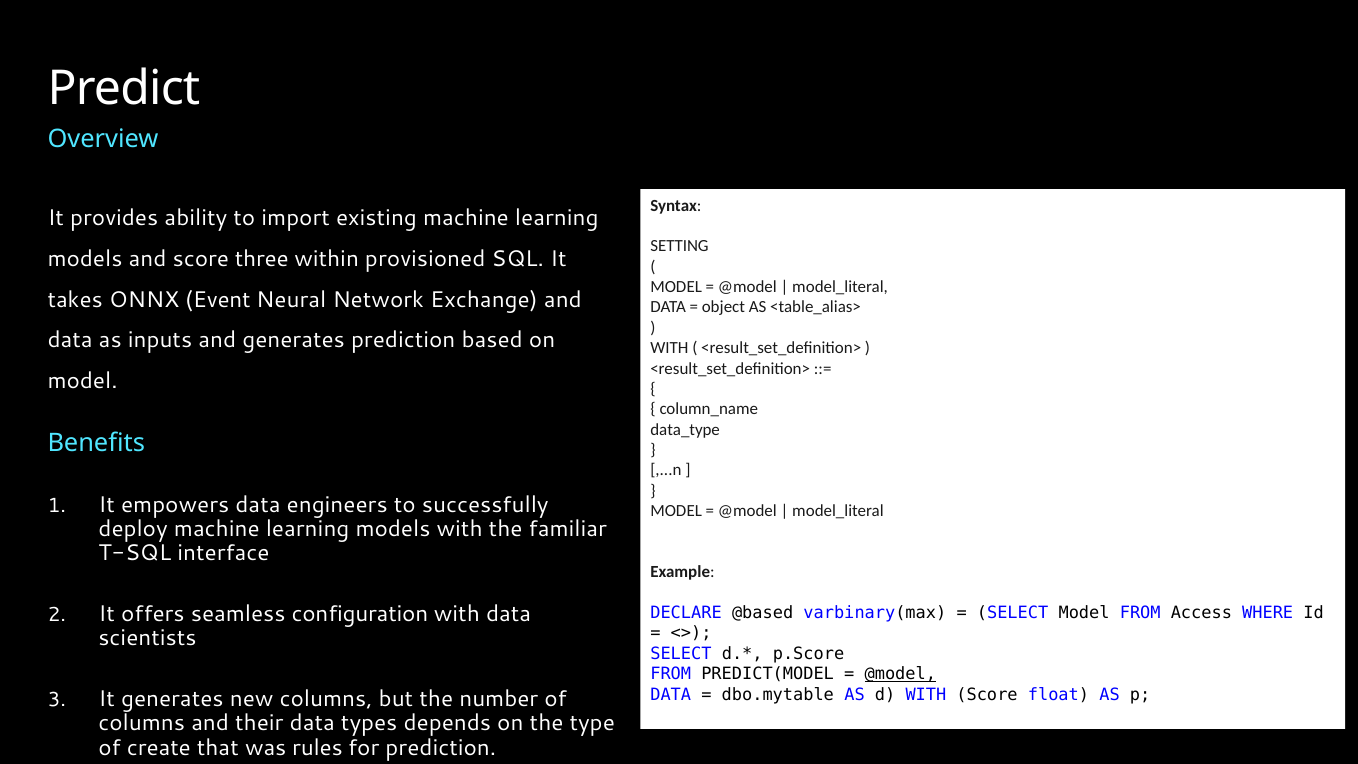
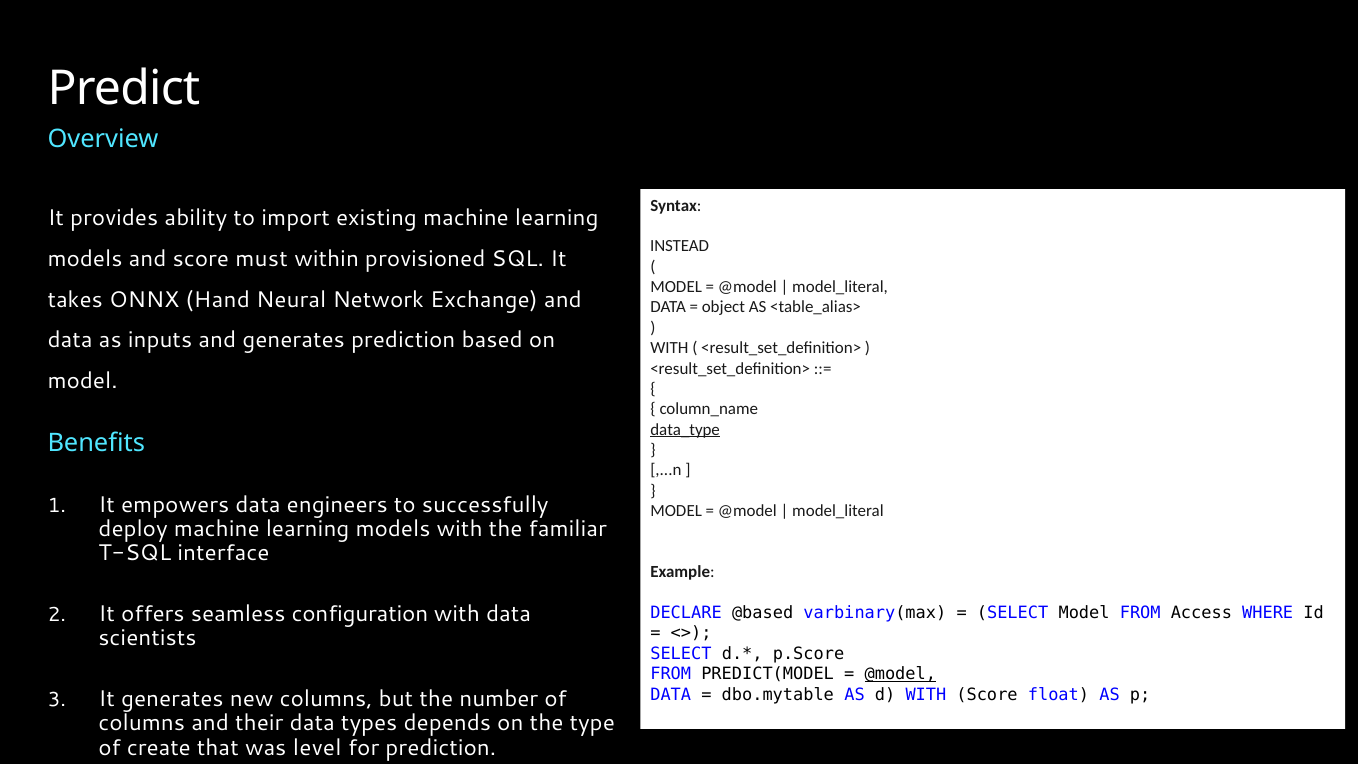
SETTING: SETTING -> INSTEAD
three: three -> must
Event: Event -> Hand
data_type underline: none -> present
rules: rules -> level
